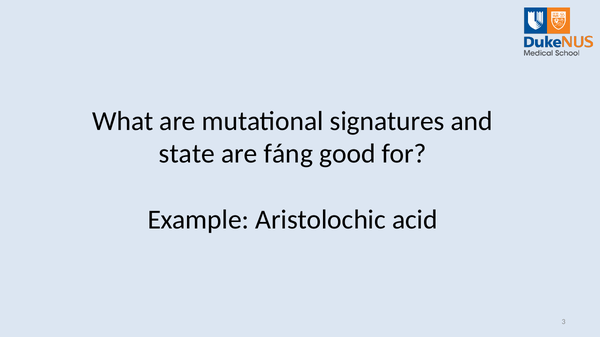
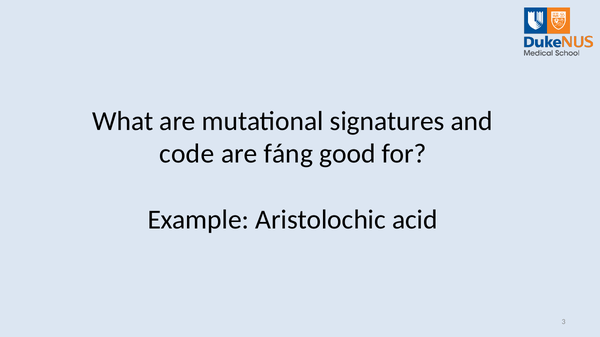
state: state -> code
